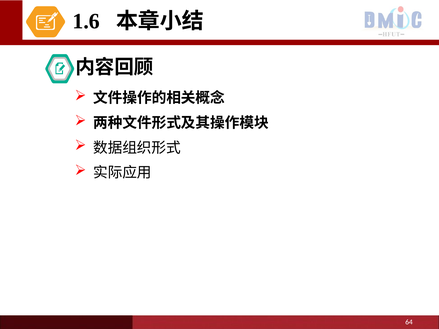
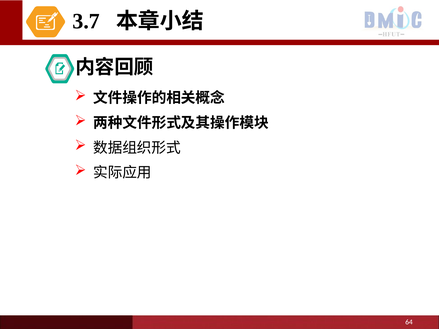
1.6: 1.6 -> 3.7
